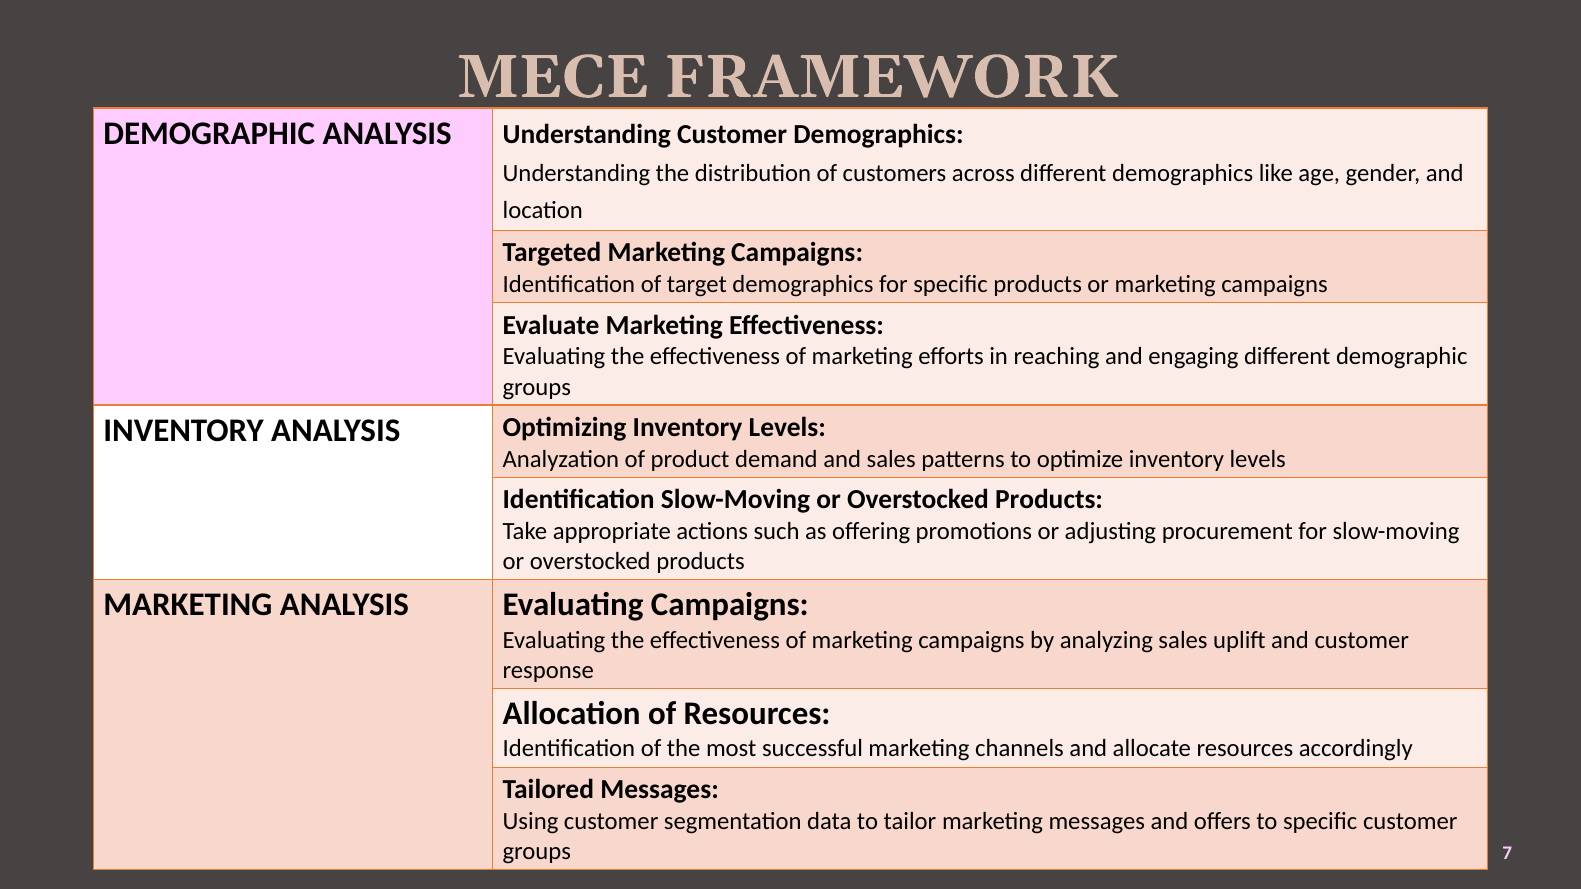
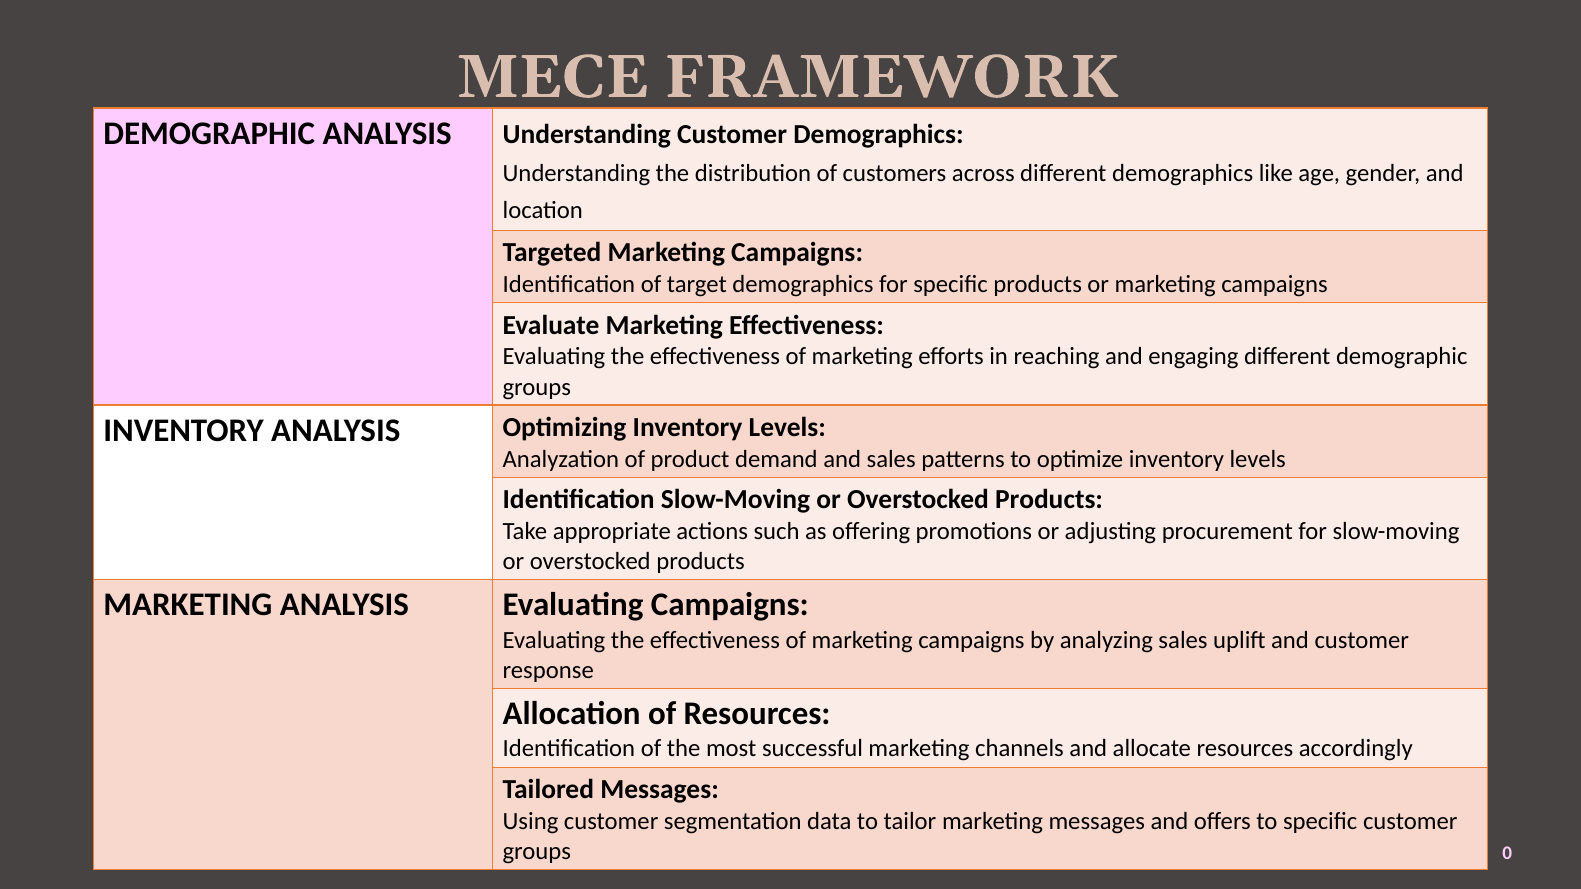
7: 7 -> 0
